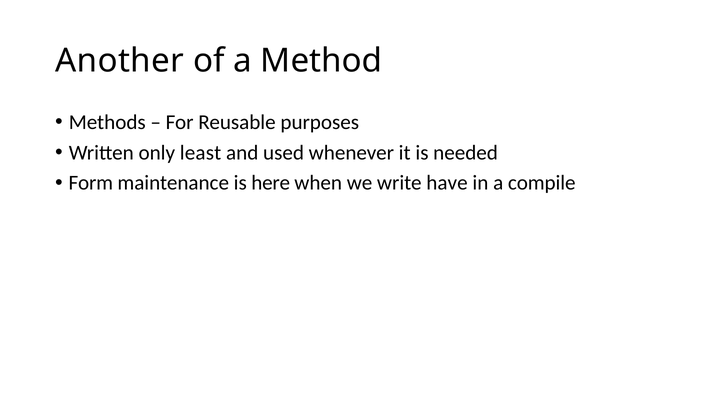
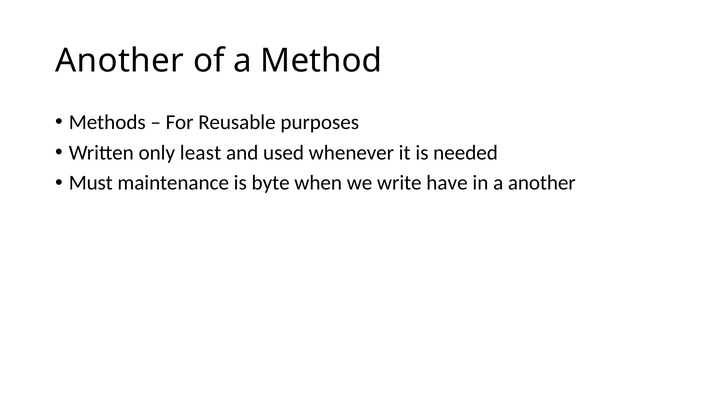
Form: Form -> Must
here: here -> byte
a compile: compile -> another
